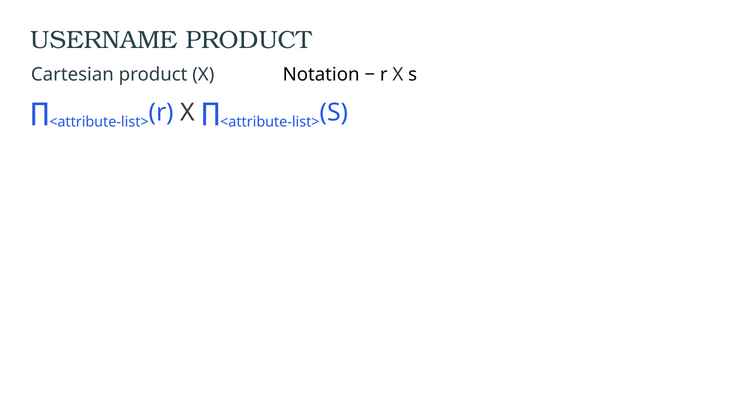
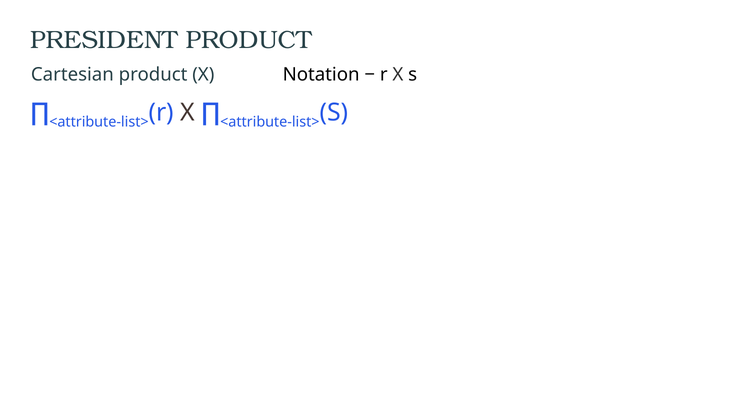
USERNAME: USERNAME -> PRESIDENT
